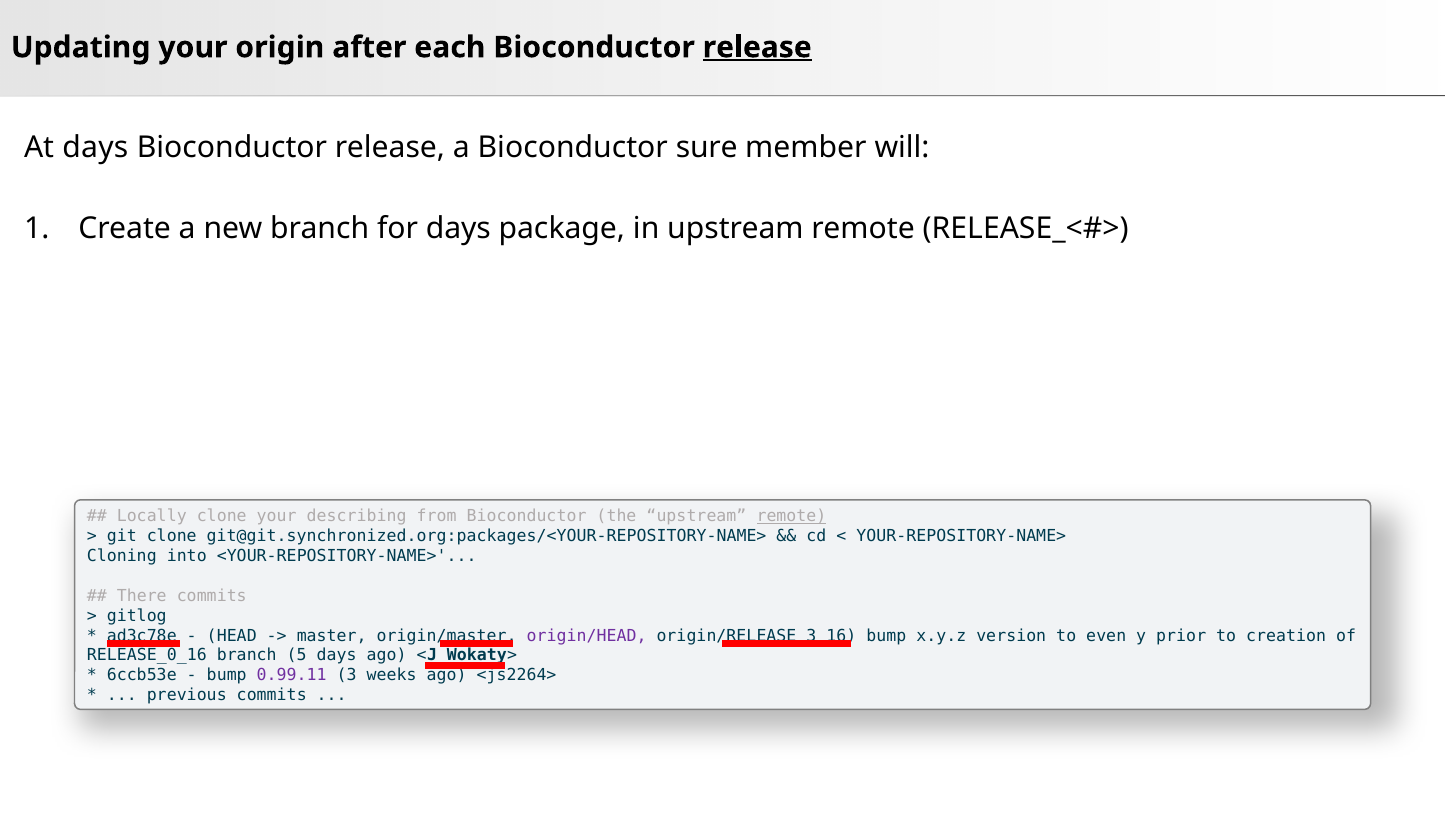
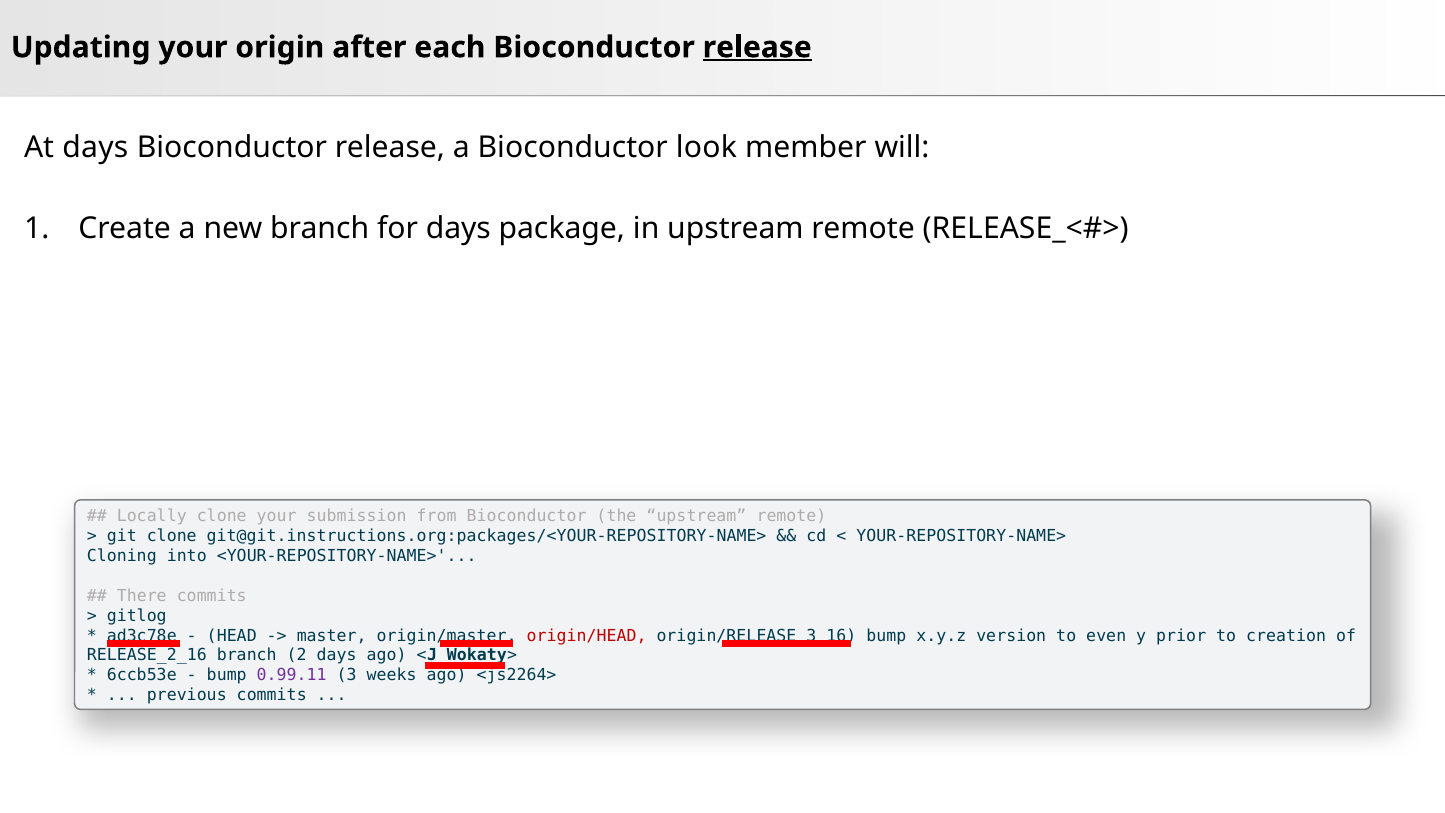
sure: sure -> look
describing: describing -> submission
remote at (791, 516) underline: present -> none
git@git.synchronized.org:packages/<YOUR-REPOSITORY-NAME>: git@git.synchronized.org:packages/<YOUR-REPOSITORY-NAME> -> git@git.instructions.org:packages/<YOUR-REPOSITORY-NAME>
origin/HEAD colour: purple -> red
RELEASE_0_16: RELEASE_0_16 -> RELEASE_2_16
5: 5 -> 2
